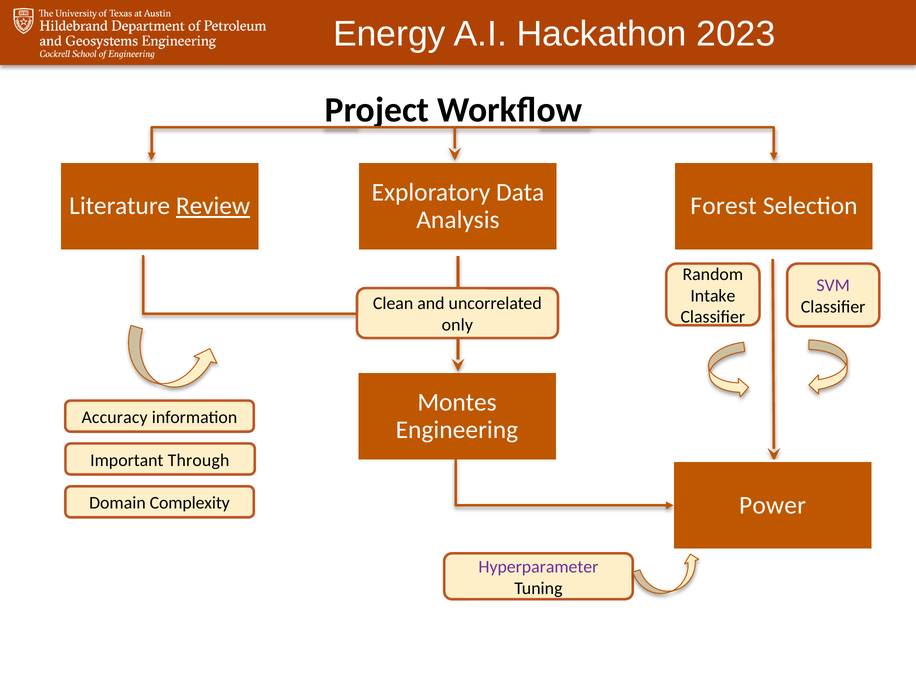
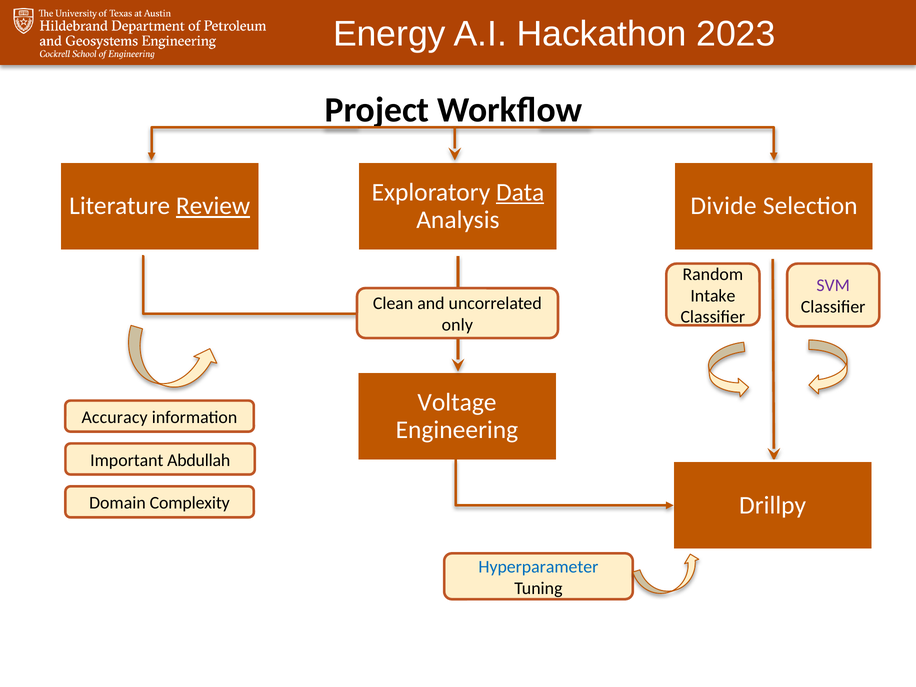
Data underline: none -> present
Forest: Forest -> Divide
Montes: Montes -> Voltage
Through: Through -> Abdullah
Power: Power -> Drillpy
Hyperparameter colour: purple -> blue
